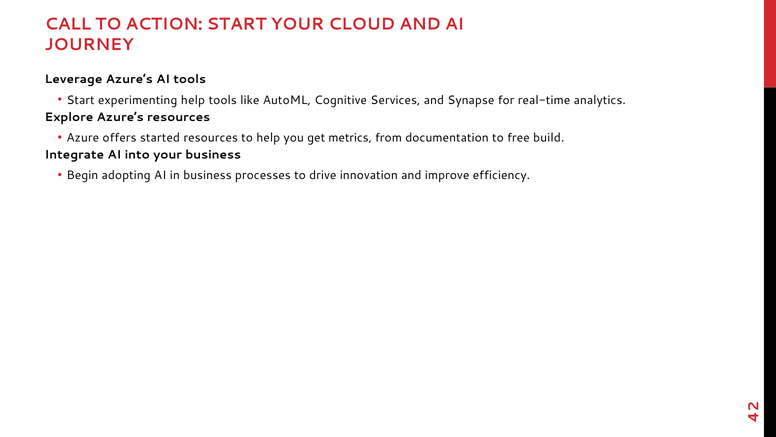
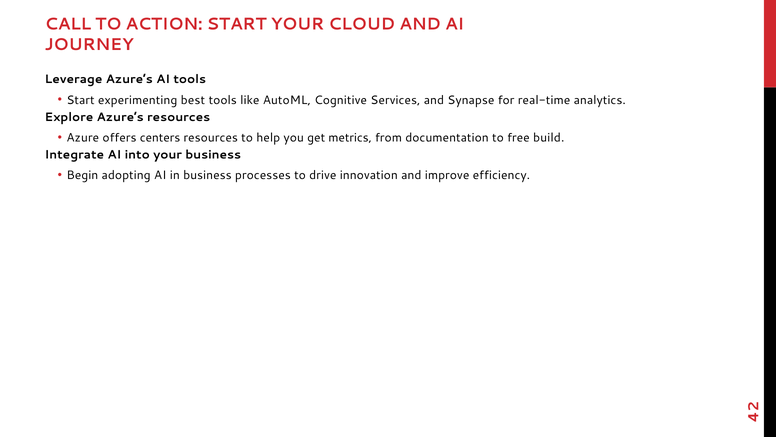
experimenting help: help -> best
started: started -> centers
